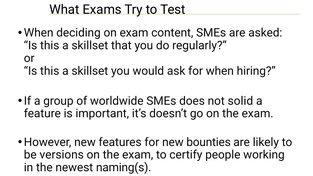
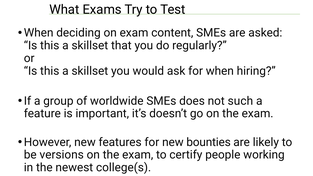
solid: solid -> such
naming(s: naming(s -> college(s
